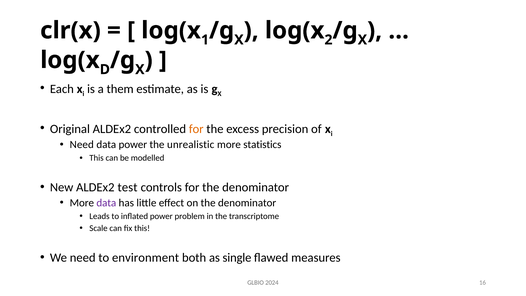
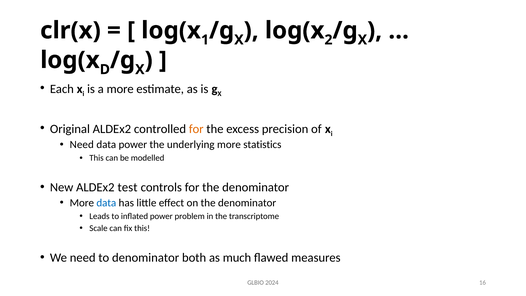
a them: them -> more
unrealistic: unrealistic -> underlying
data at (106, 203) colour: purple -> blue
to environment: environment -> denominator
single: single -> much
